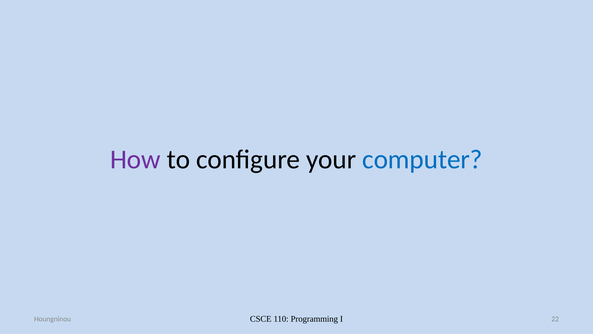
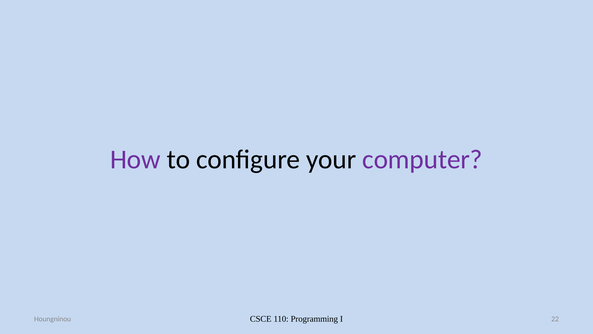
computer colour: blue -> purple
